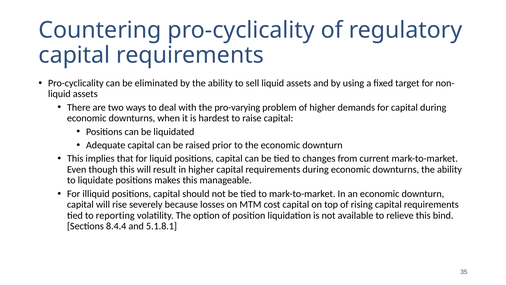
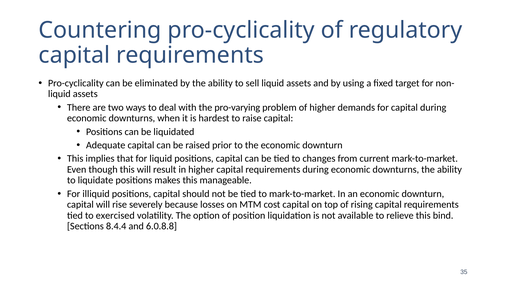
reporting: reporting -> exercised
5.1.8.1: 5.1.8.1 -> 6.0.8.8
